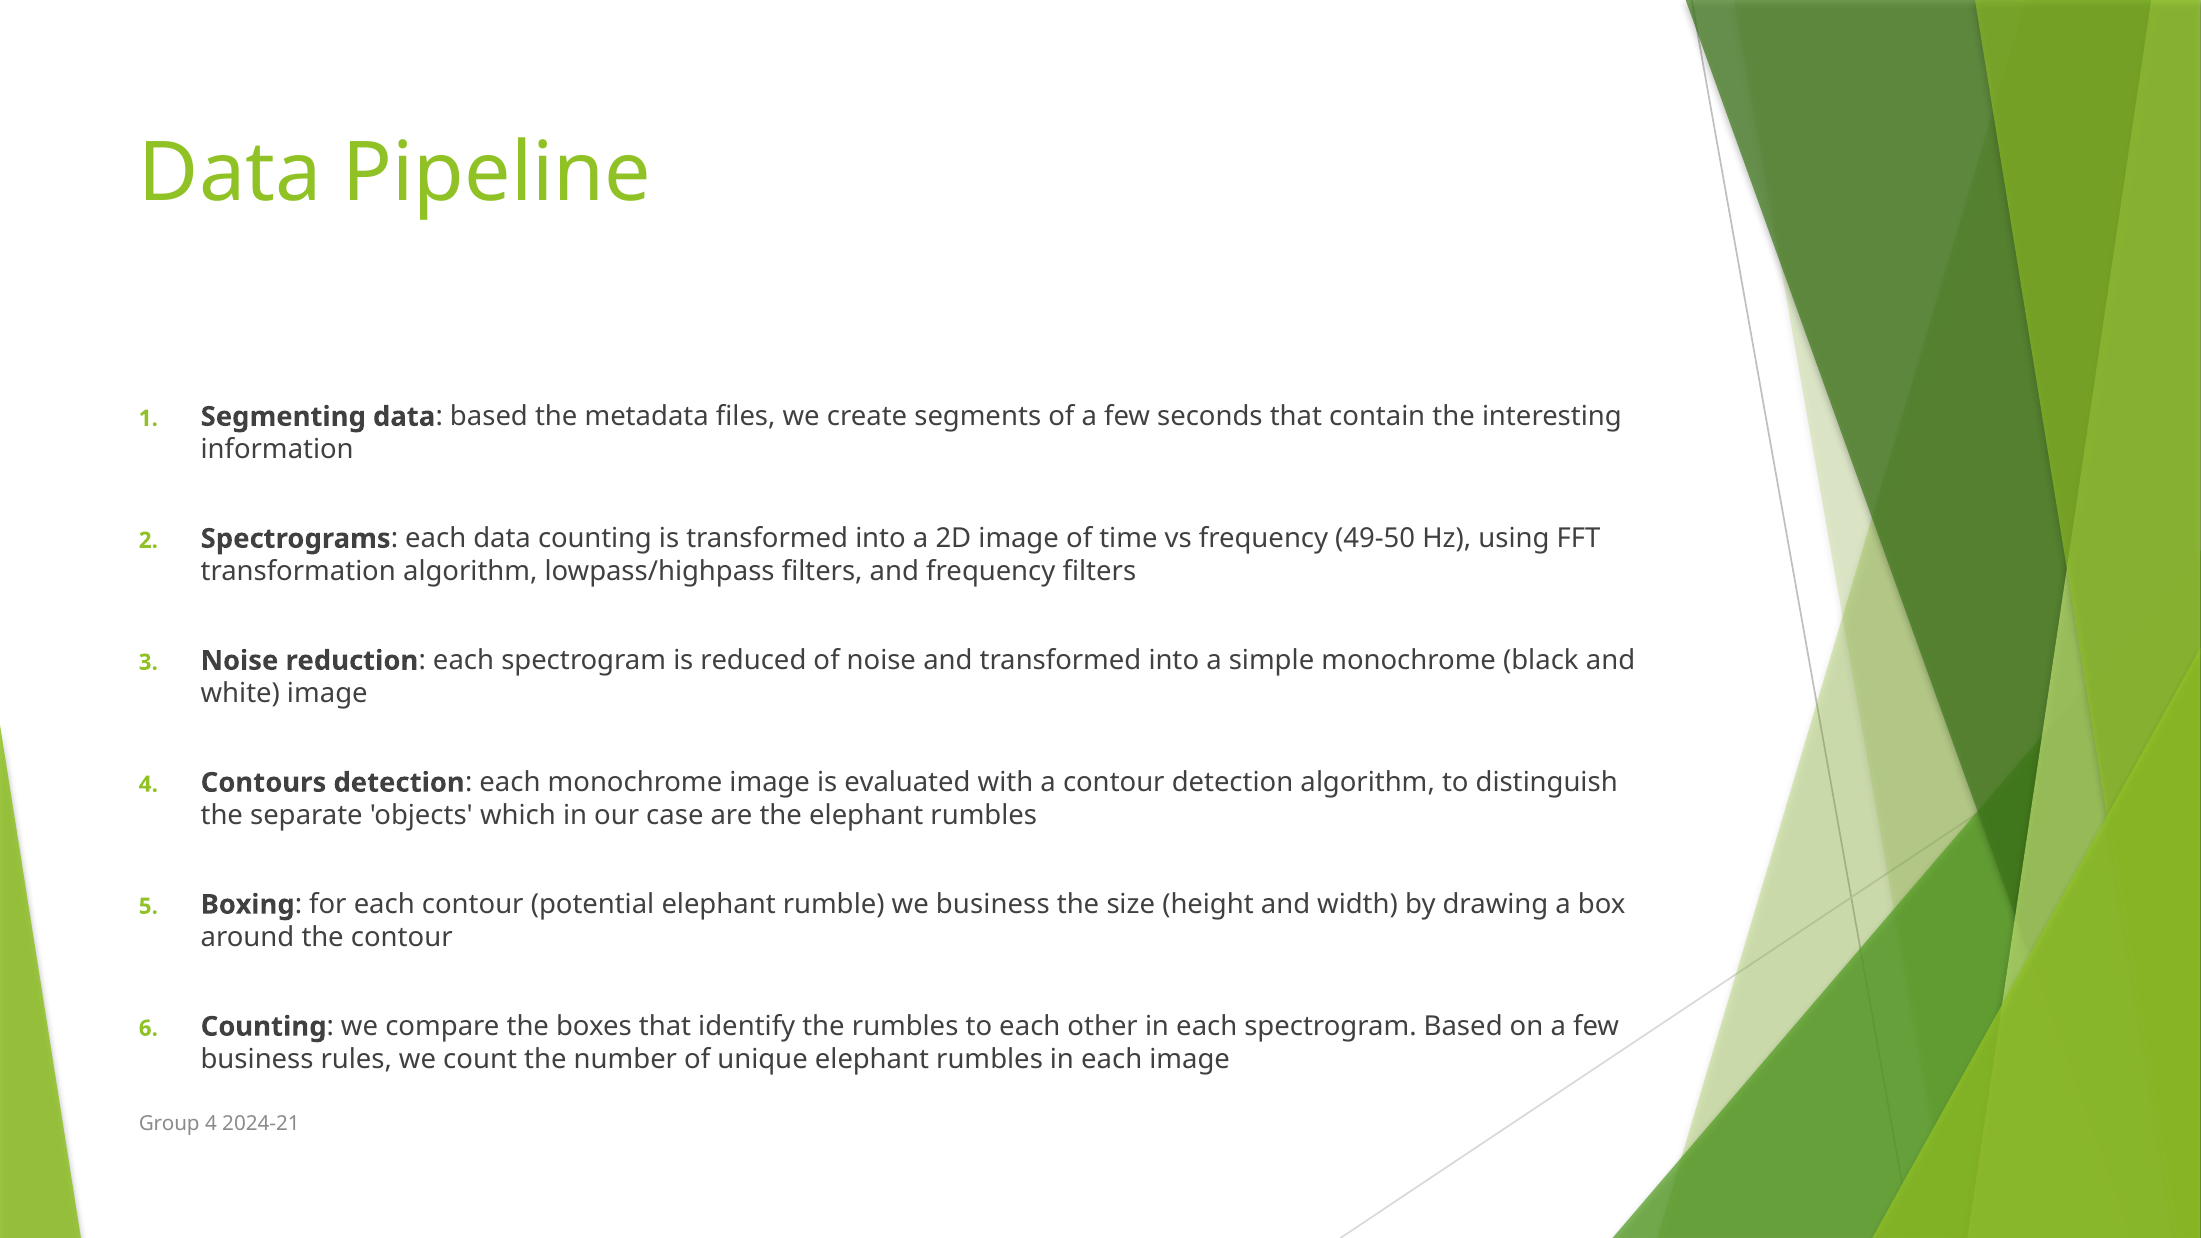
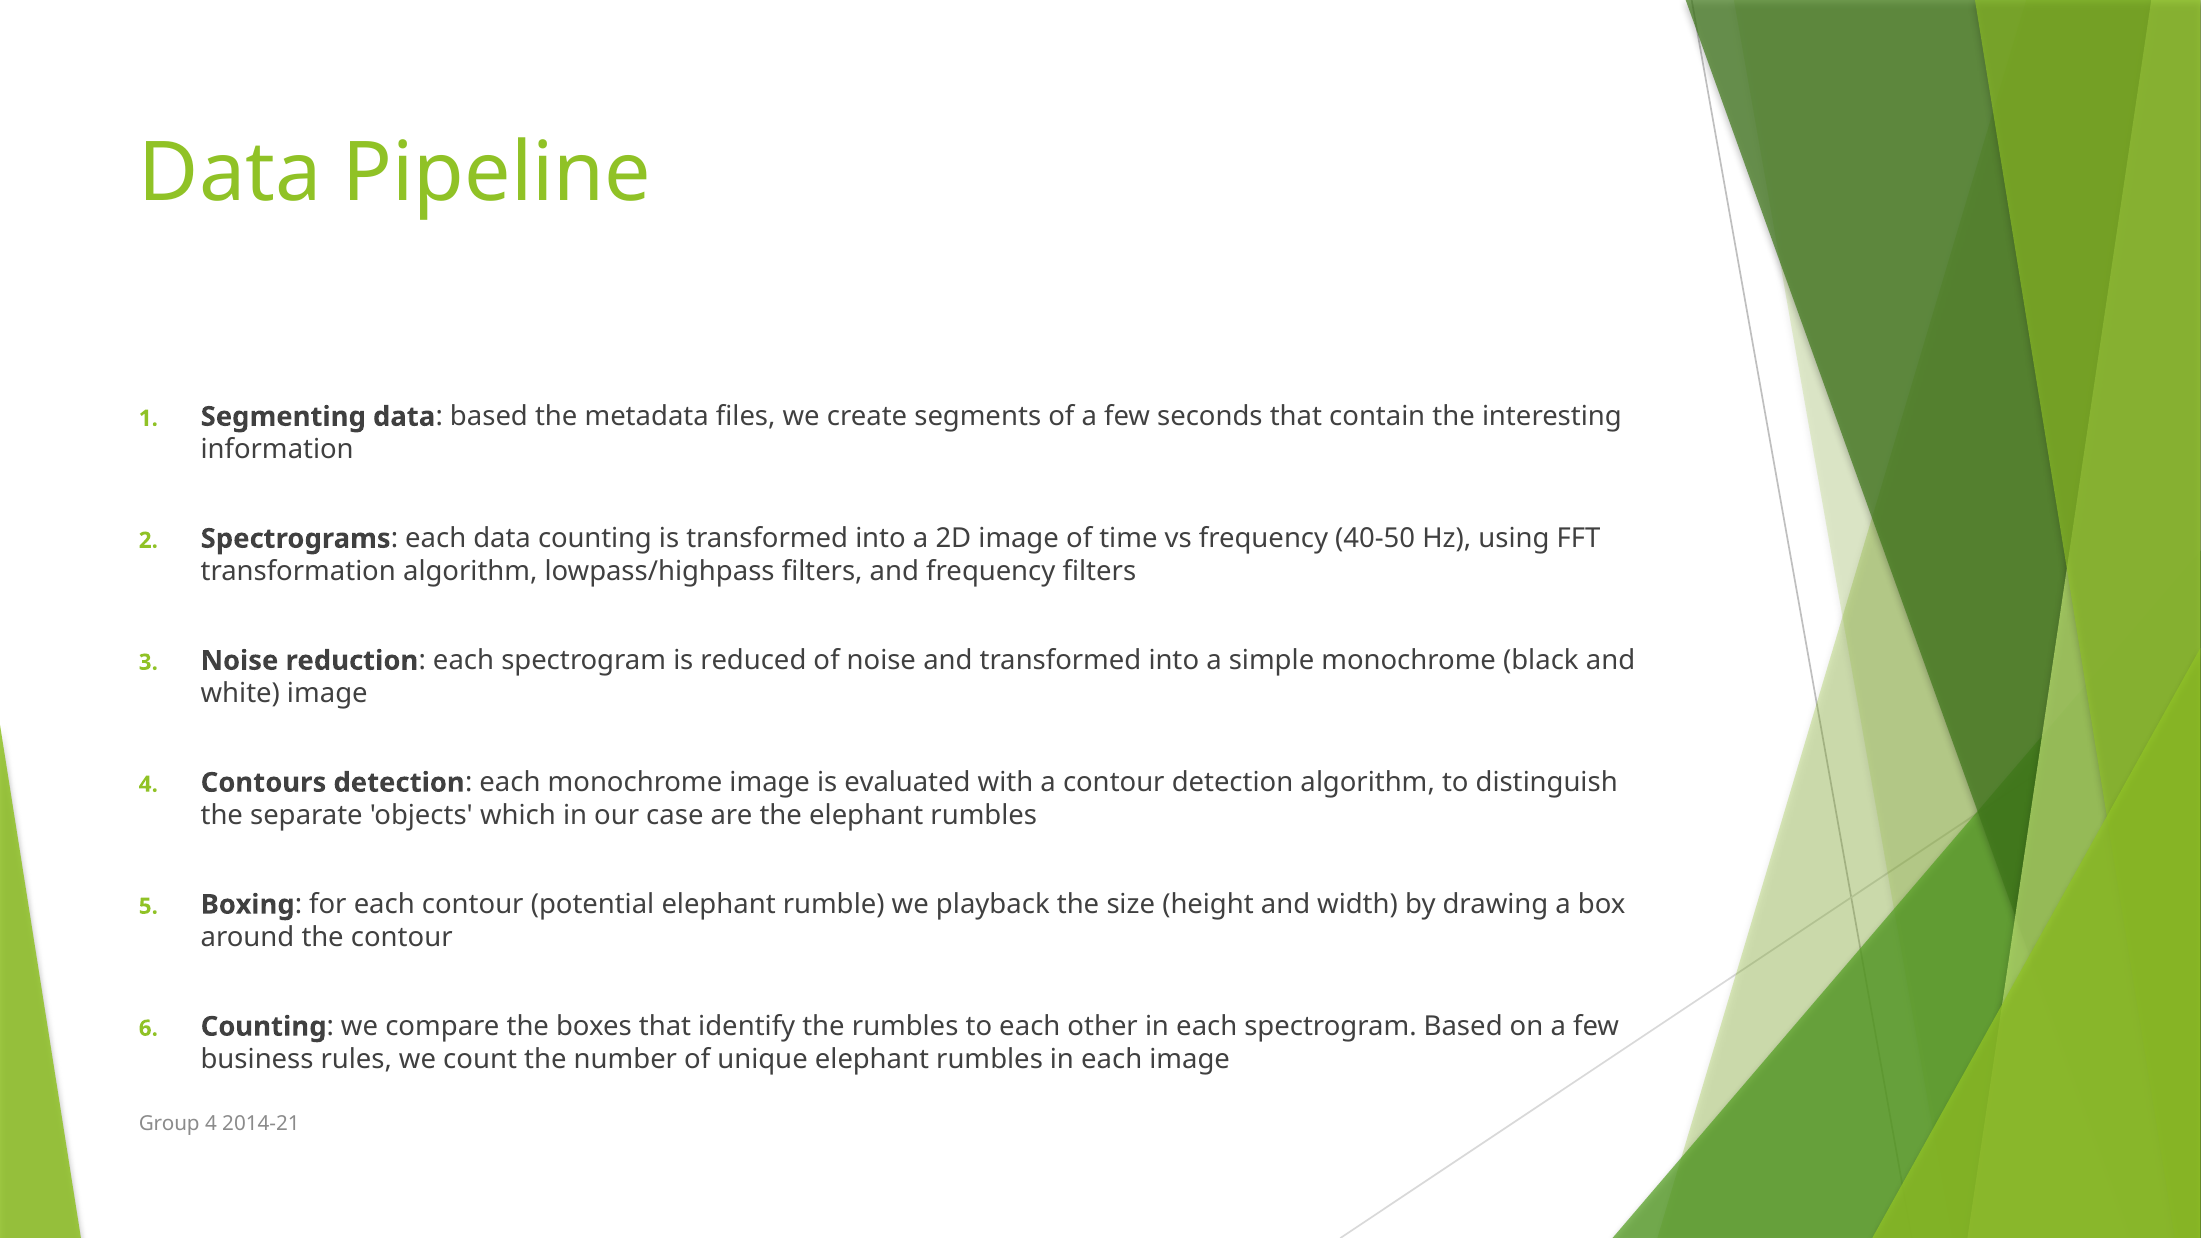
49-50: 49-50 -> 40-50
we business: business -> playback
2024-21: 2024-21 -> 2014-21
